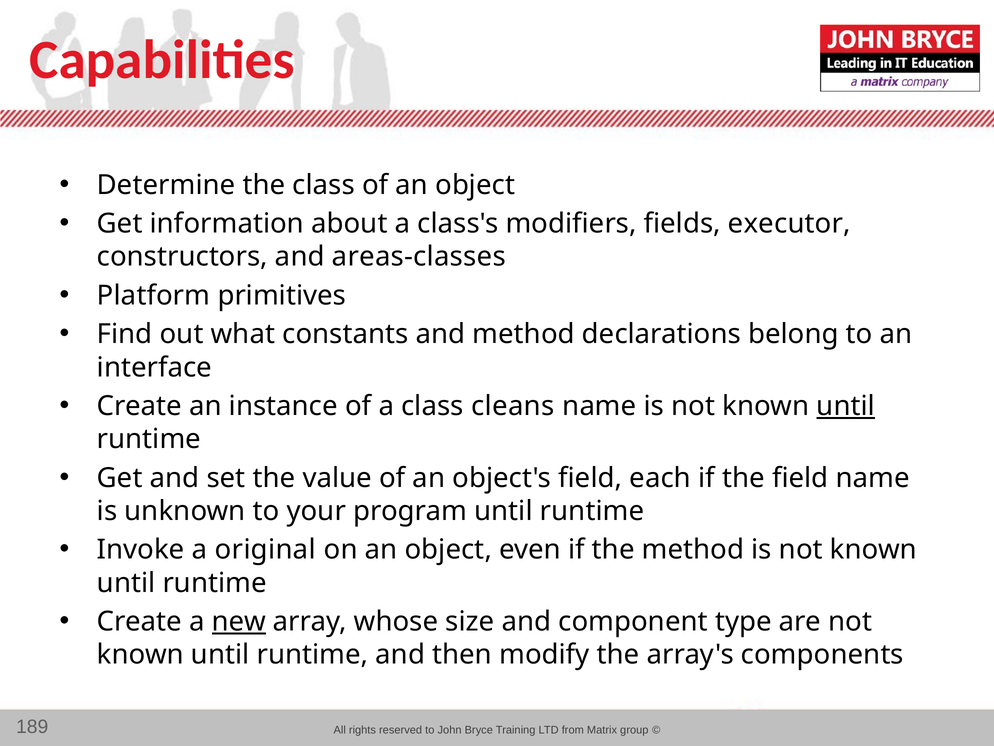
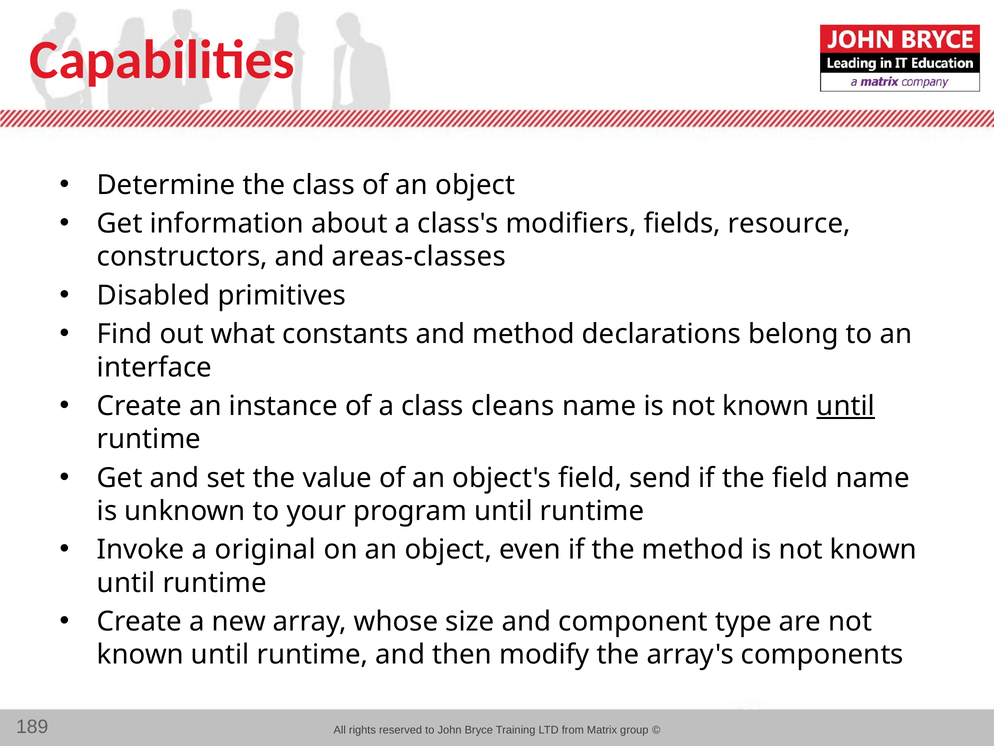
executor: executor -> resource
Platform: Platform -> Disabled
each: each -> send
new underline: present -> none
